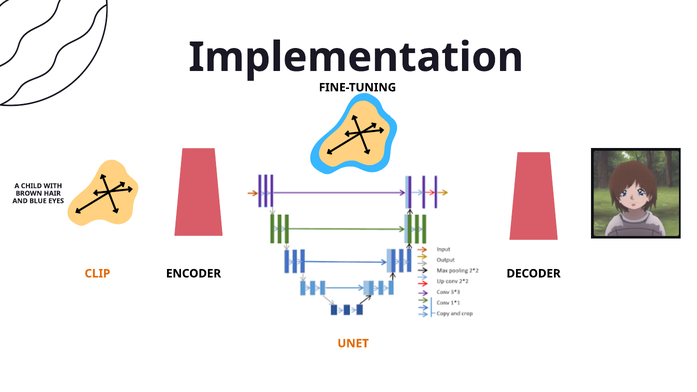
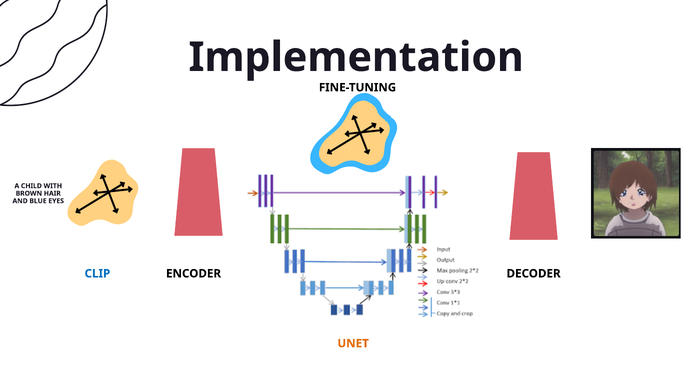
CLIP colour: orange -> blue
